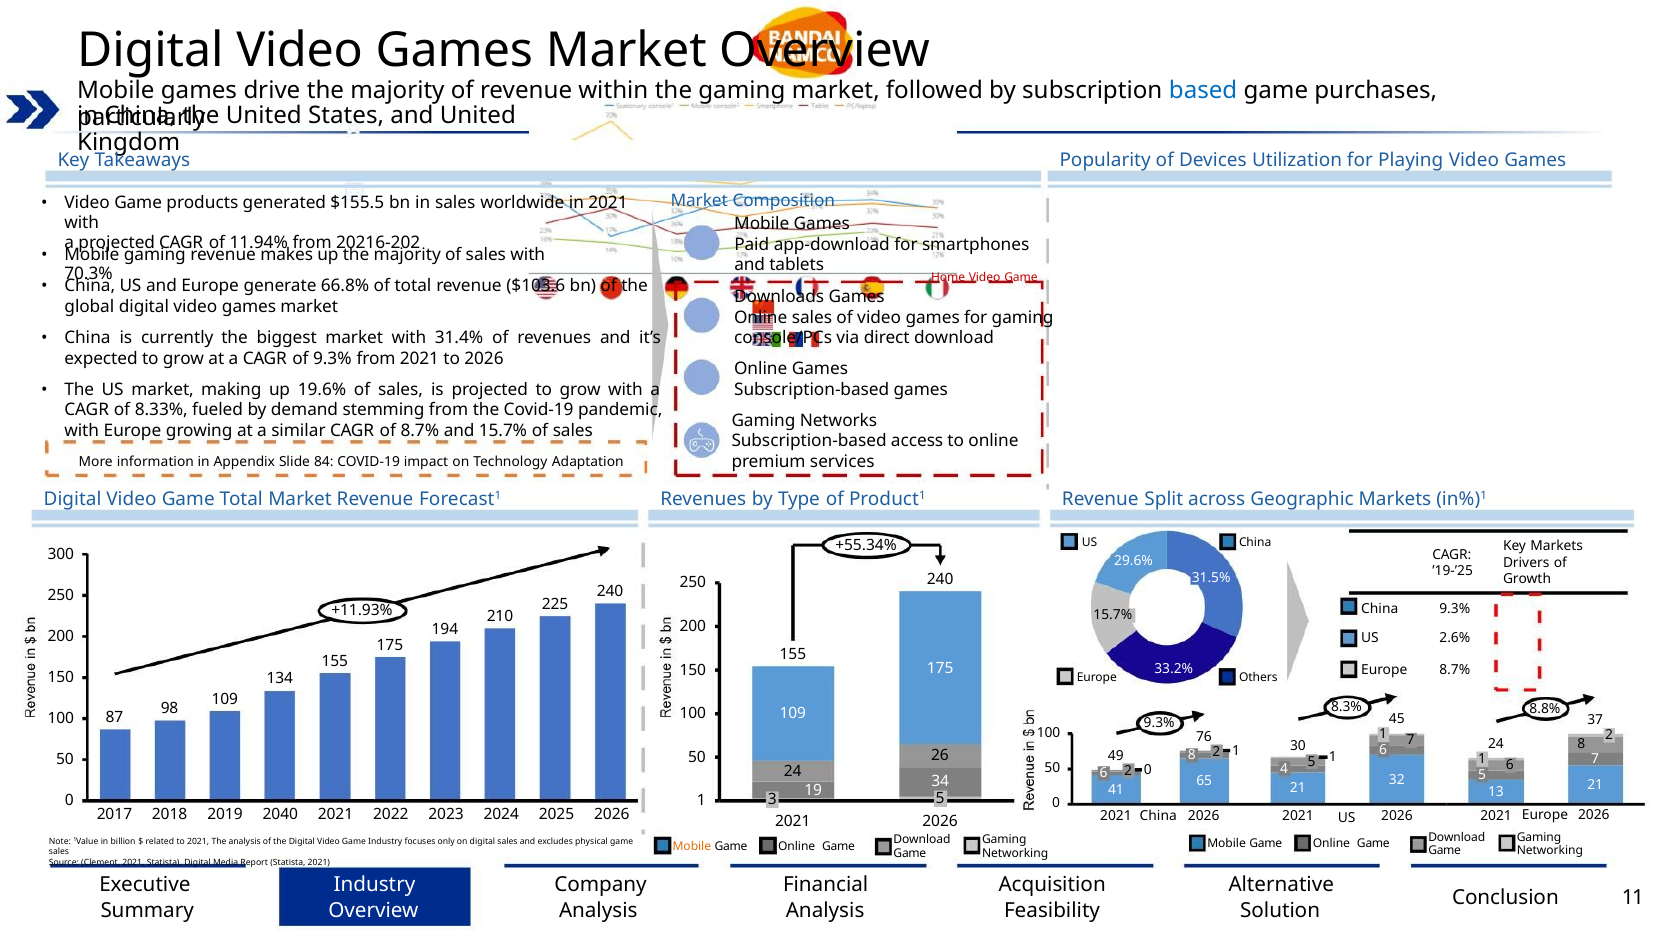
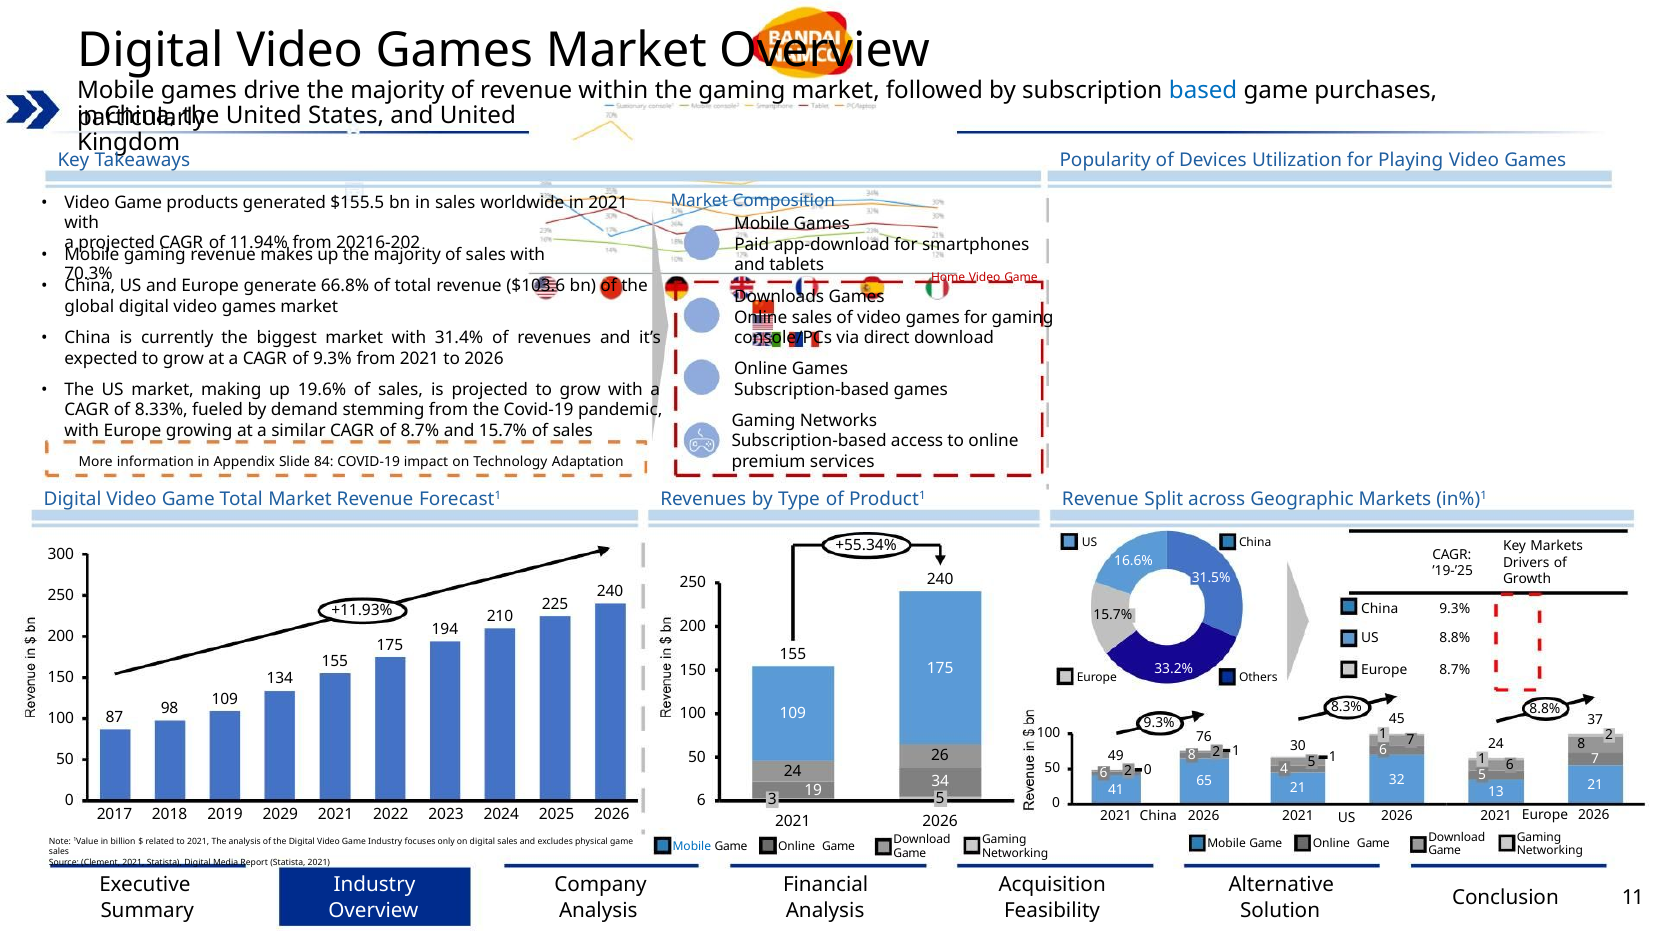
29.6%: 29.6% -> 16.6%
2.6% at (1455, 638): 2.6% -> 8.8%
0 1: 1 -> 6
2040: 2040 -> 2029
Mobile at (692, 847) colour: orange -> blue
